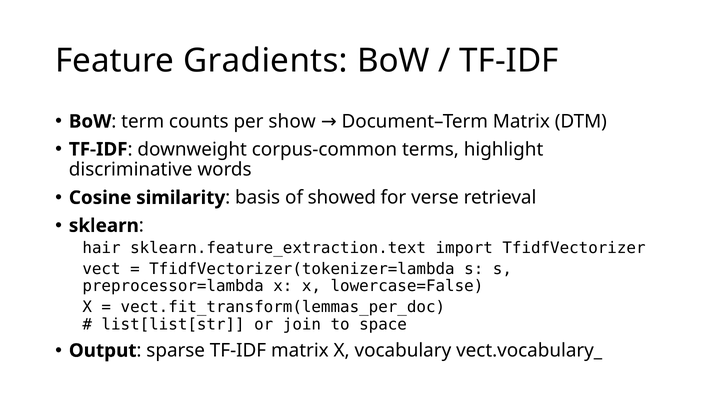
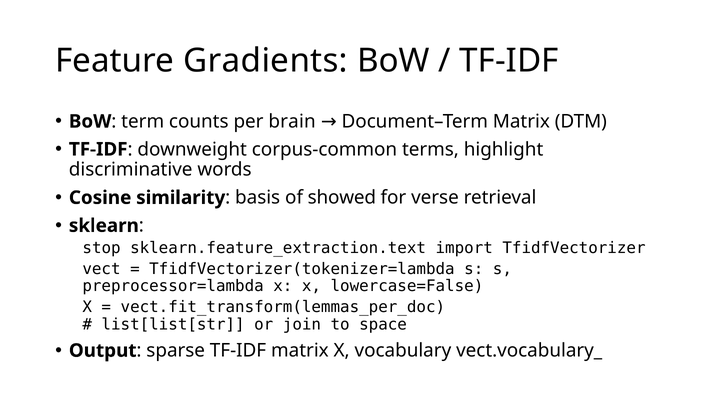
show: show -> brain
hair: hair -> stop
